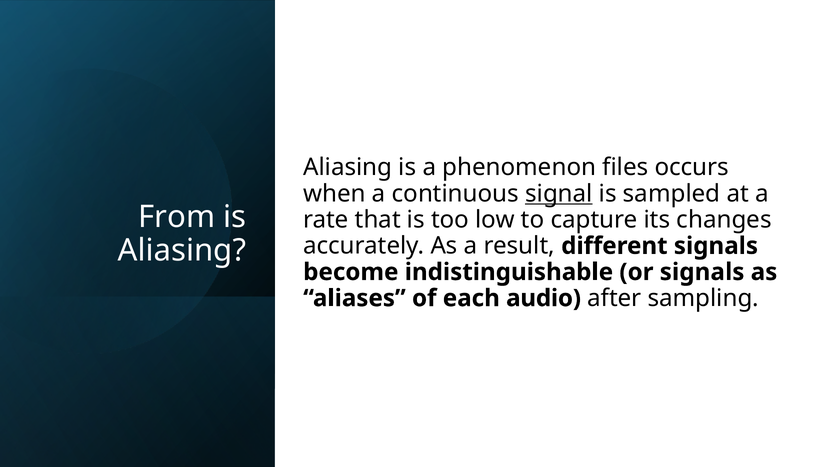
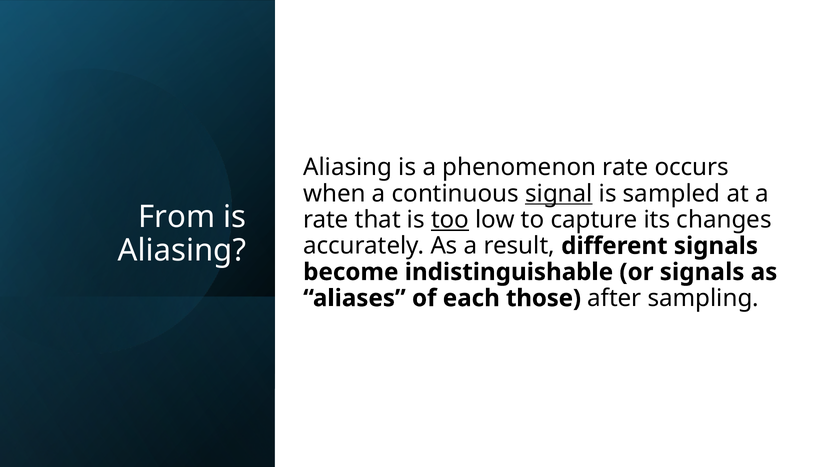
phenomenon files: files -> rate
too underline: none -> present
audio: audio -> those
